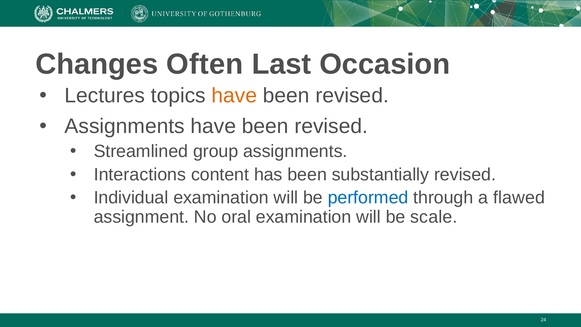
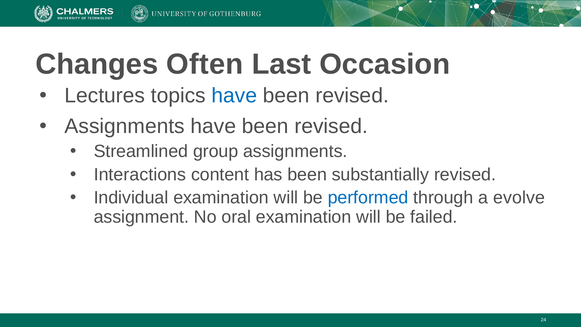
have at (234, 96) colour: orange -> blue
flawed: flawed -> evolve
scale: scale -> failed
